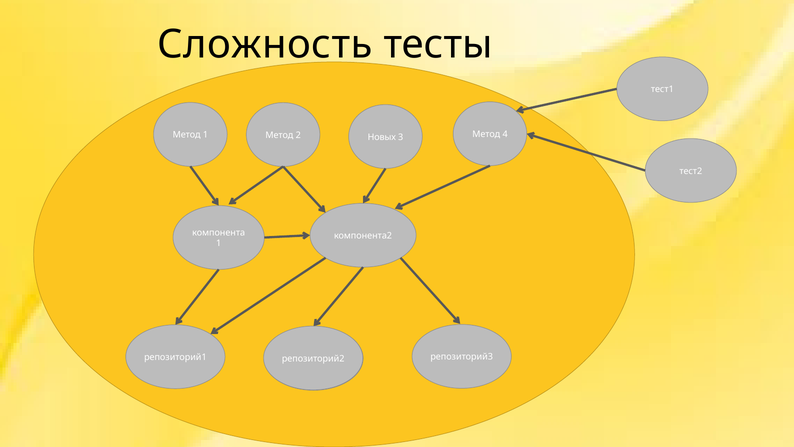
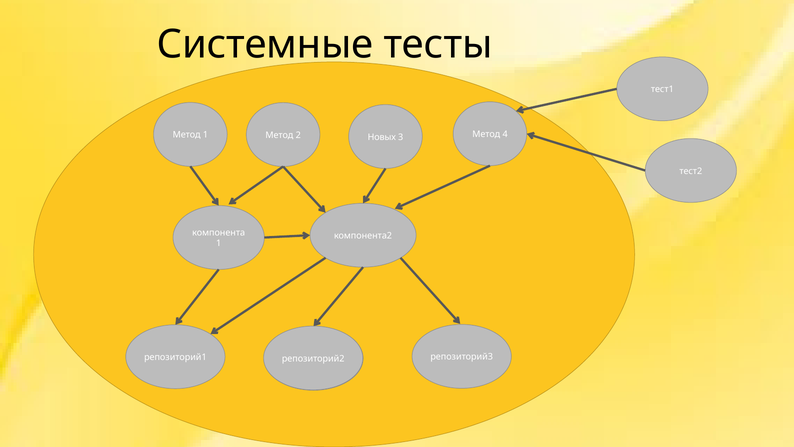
Сложность: Сложность -> Системные
